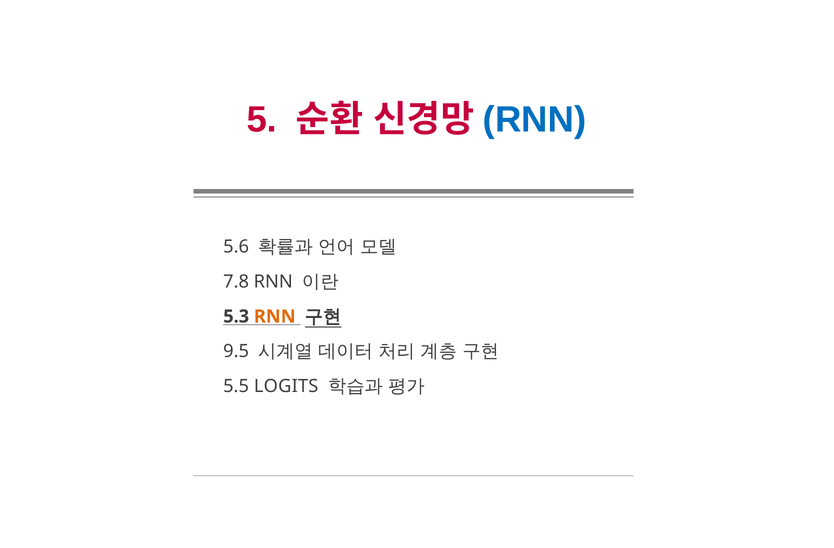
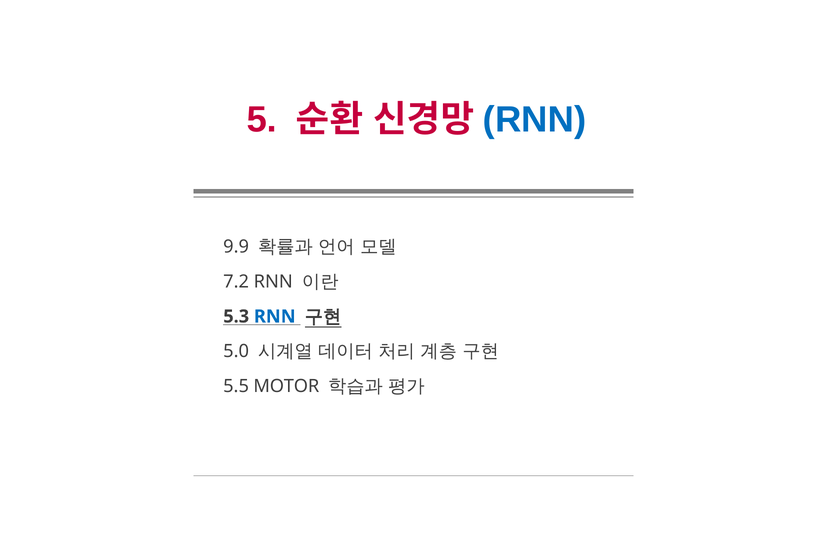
5.6: 5.6 -> 9.9
7.8: 7.8 -> 7.2
RNN at (275, 316) colour: orange -> blue
9.5: 9.5 -> 5.0
LOGITS: LOGITS -> MOTOR
